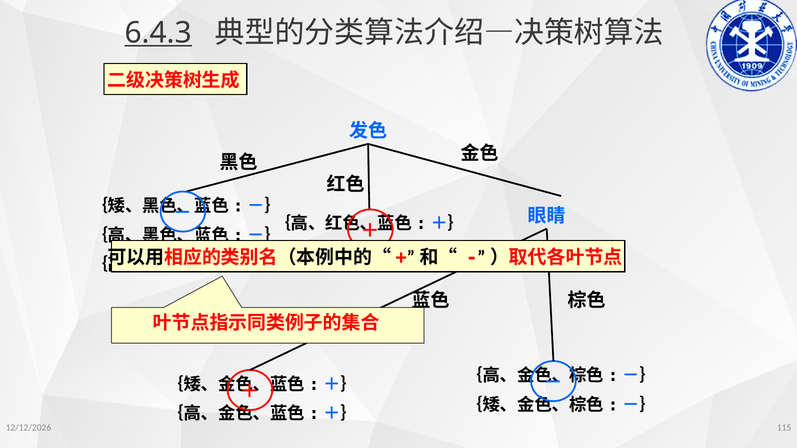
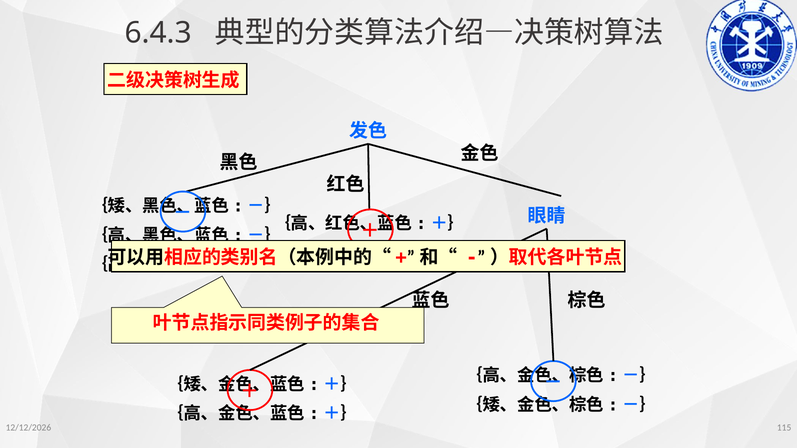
6.4.3 underline: present -> none
